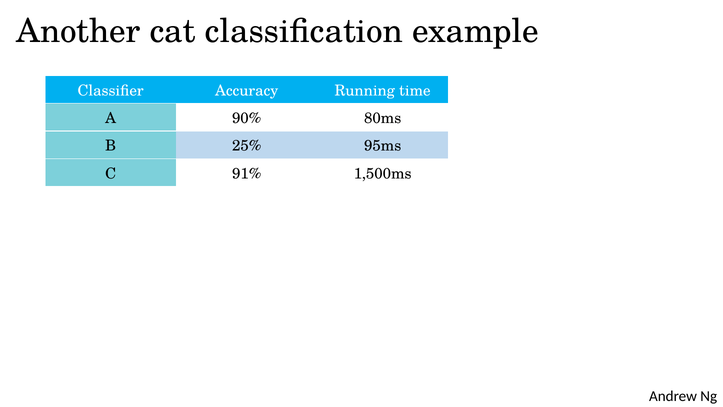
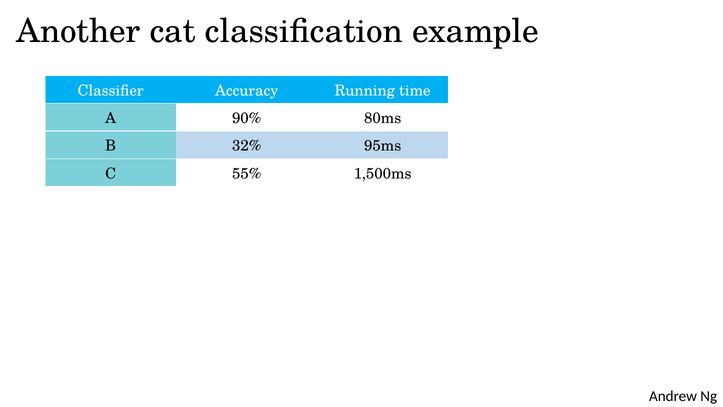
25%: 25% -> 32%
91%: 91% -> 55%
